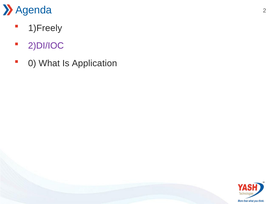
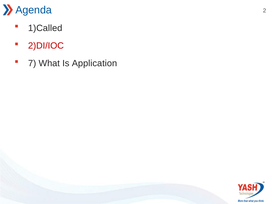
1)Freely: 1)Freely -> 1)Called
2)DI/IOC colour: purple -> red
0: 0 -> 7
